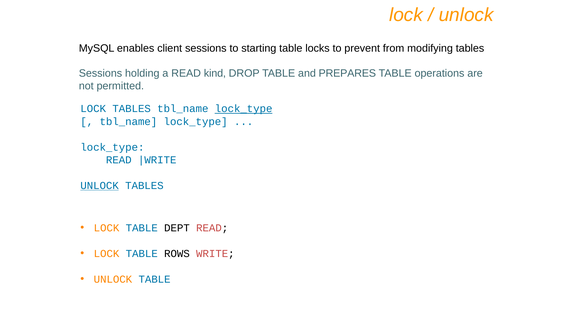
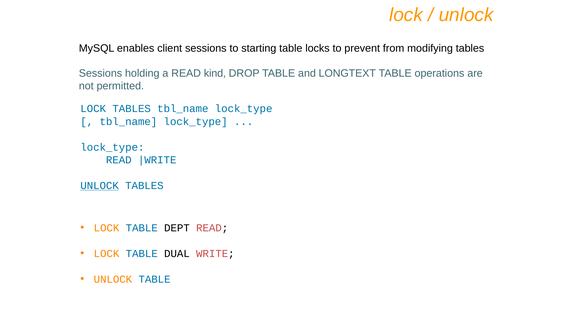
PREPARES: PREPARES -> LONGTEXT
lock_type at (244, 109) underline: present -> none
ROWS: ROWS -> DUAL
